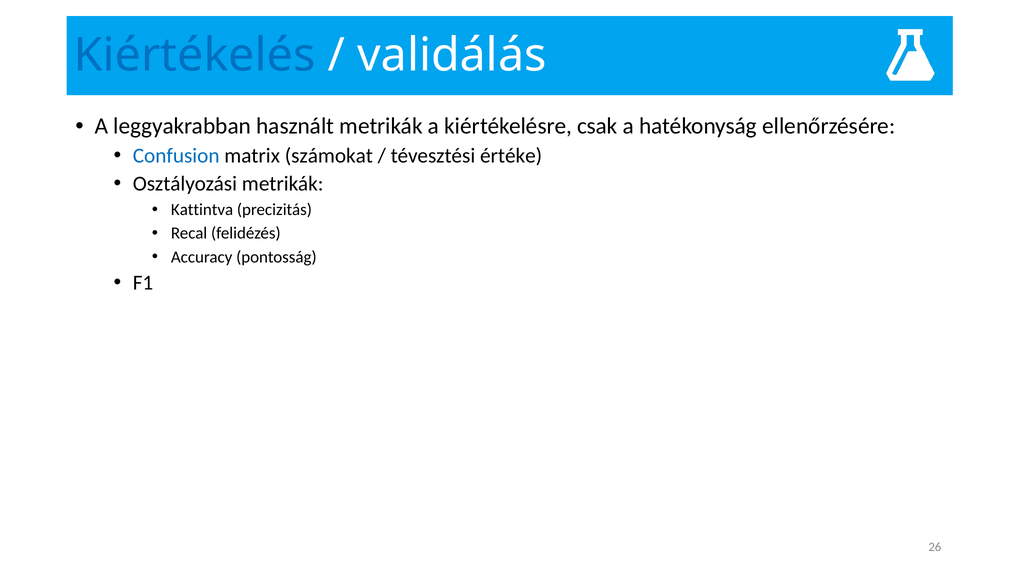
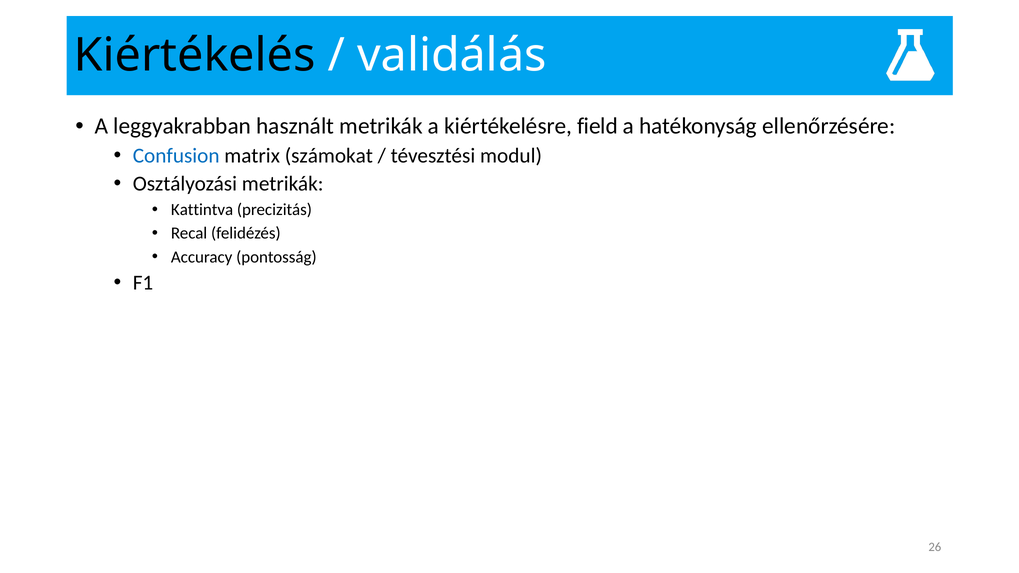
Kiértékelés colour: blue -> black
csak: csak -> field
értéke: értéke -> modul
